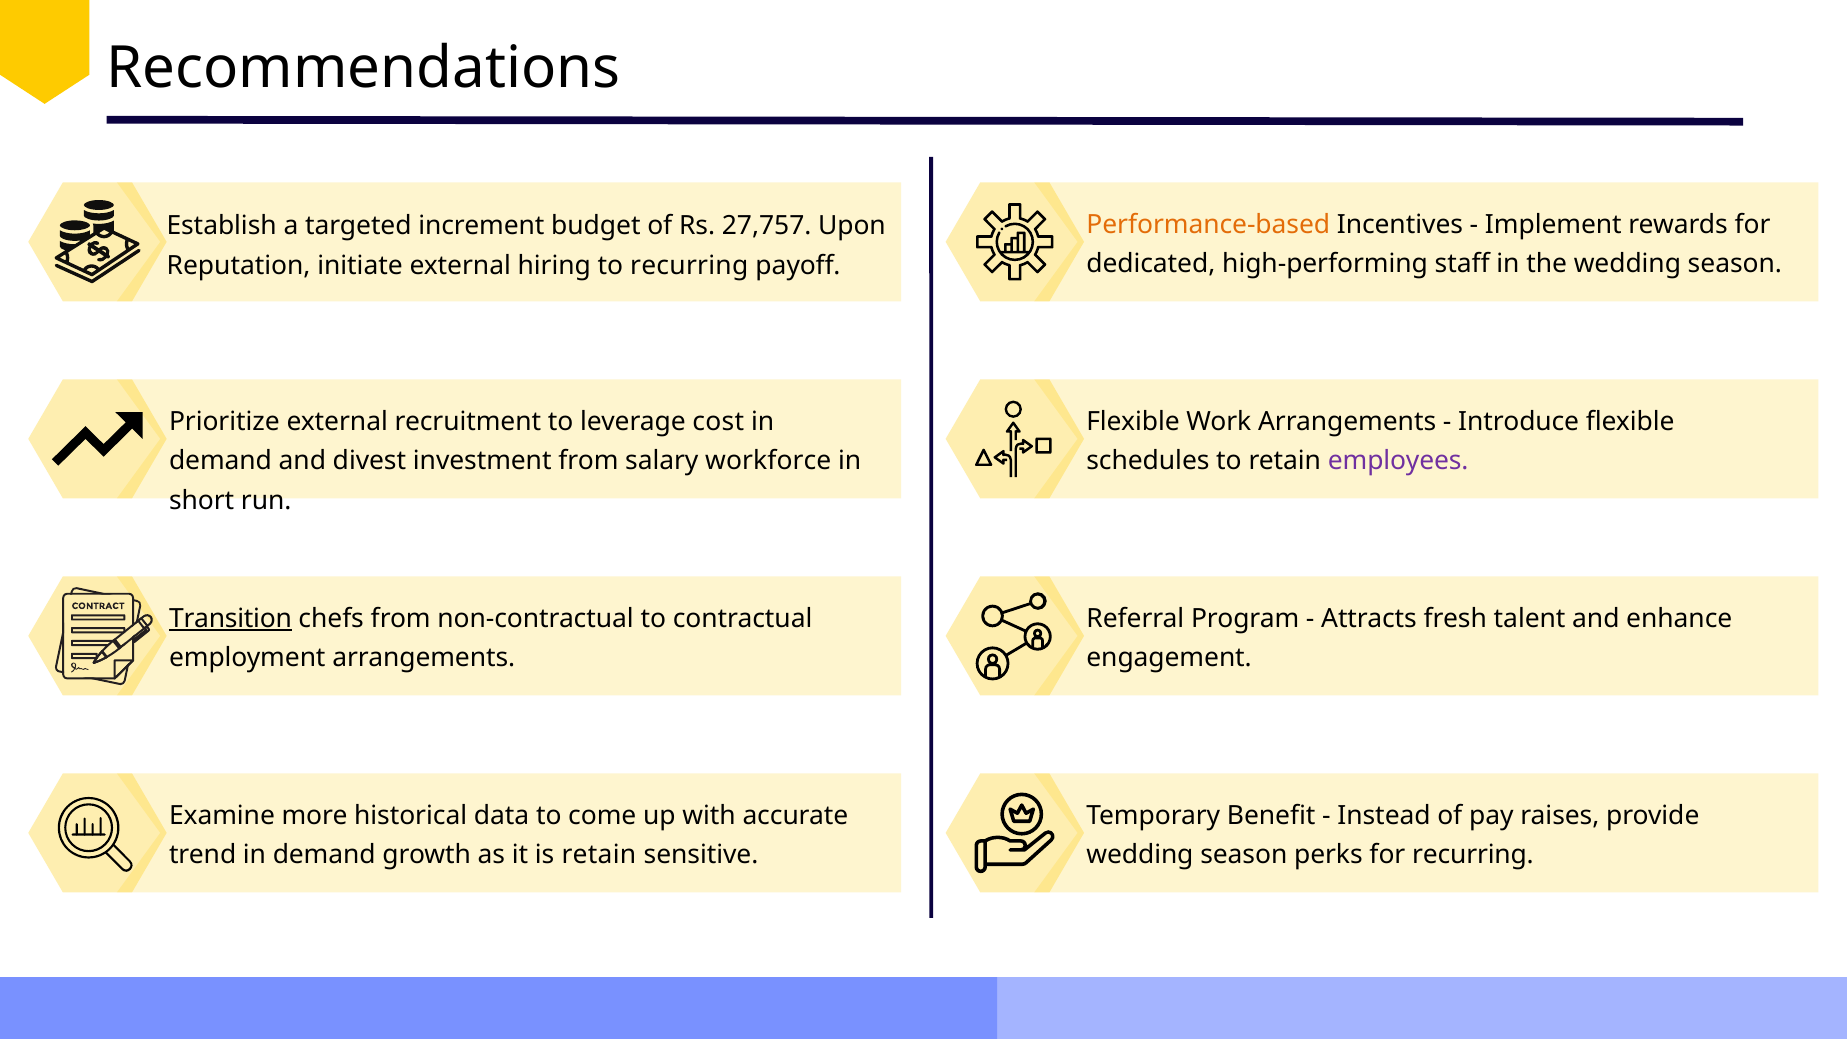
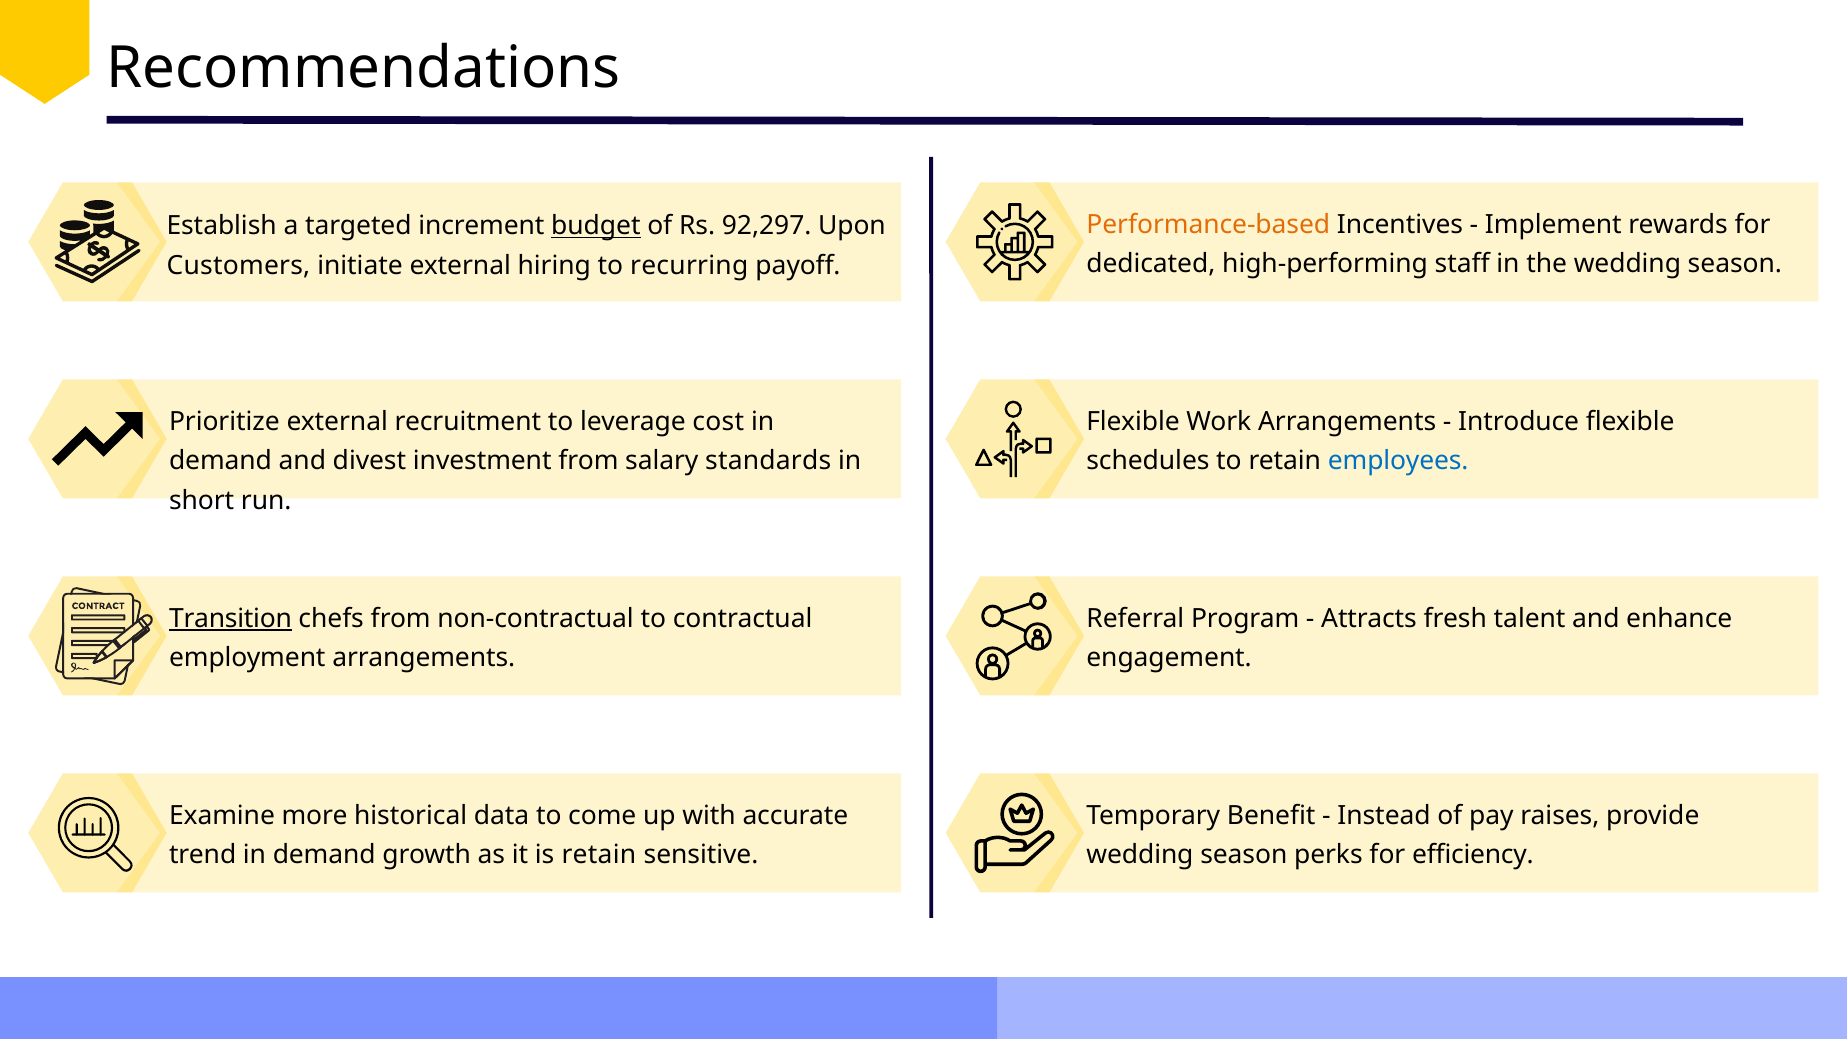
budget underline: none -> present
27,757: 27,757 -> 92,297
Reputation: Reputation -> Customers
workforce: workforce -> standards
employees colour: purple -> blue
for recurring: recurring -> efficiency
